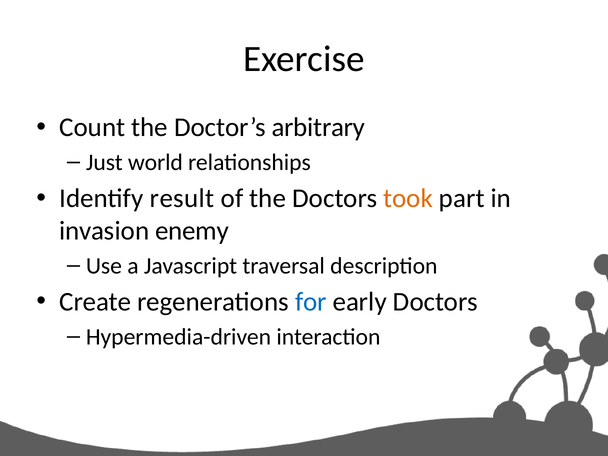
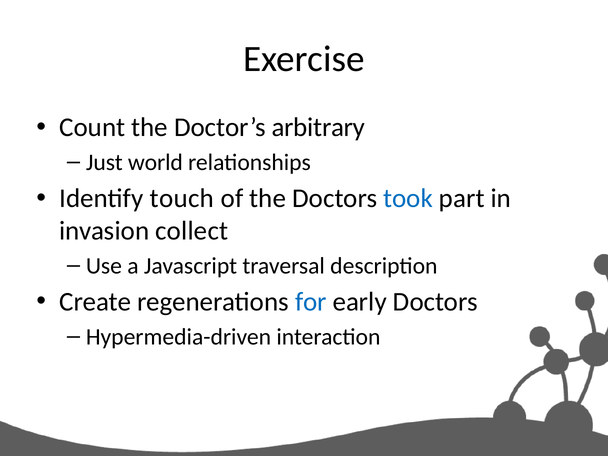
result: result -> touch
took colour: orange -> blue
enemy: enemy -> collect
